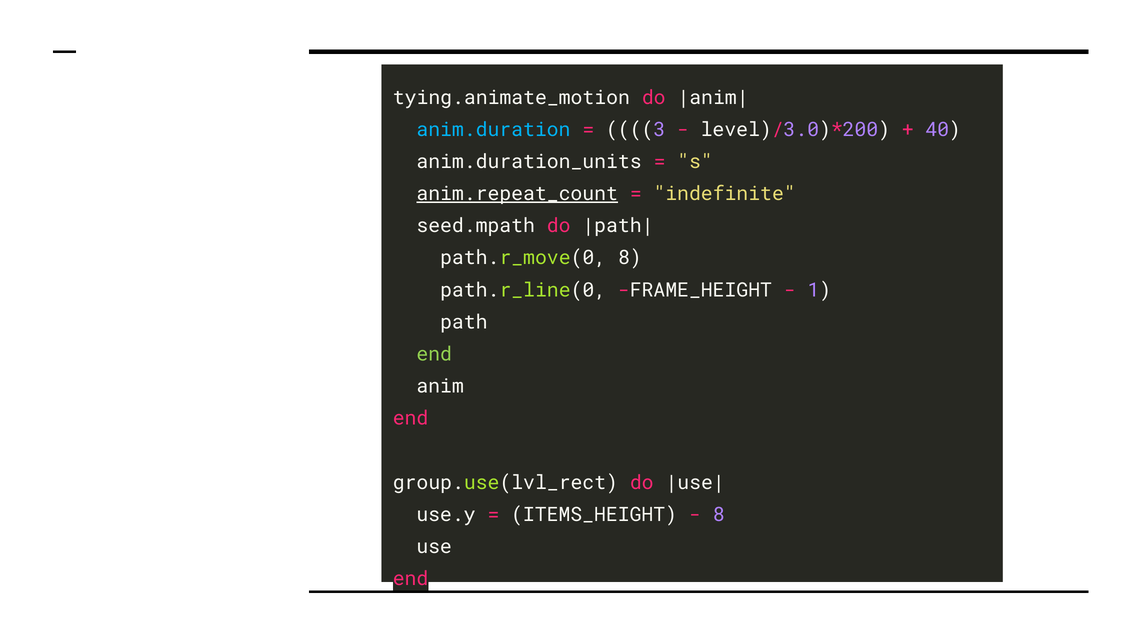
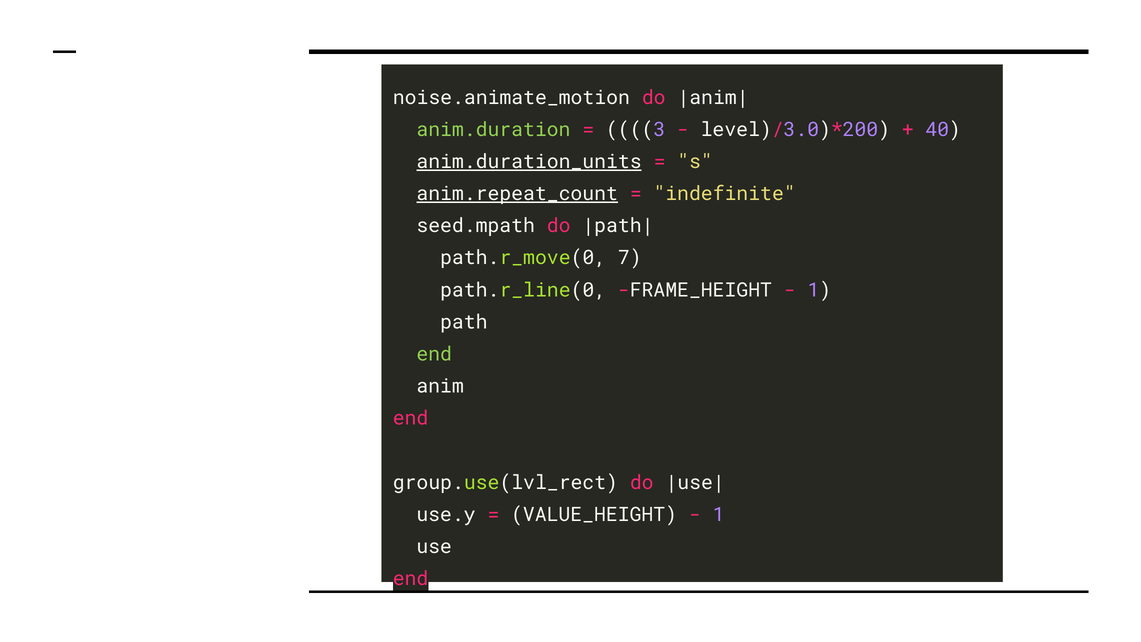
tying.animate_motion: tying.animate_motion -> noise.animate_motion
anim.duration colour: light blue -> light green
anim.duration_units underline: none -> present
path.r_move(0 8: 8 -> 7
ITEMS_HEIGHT: ITEMS_HEIGHT -> VALUE_HEIGHT
8 at (719, 514): 8 -> 1
